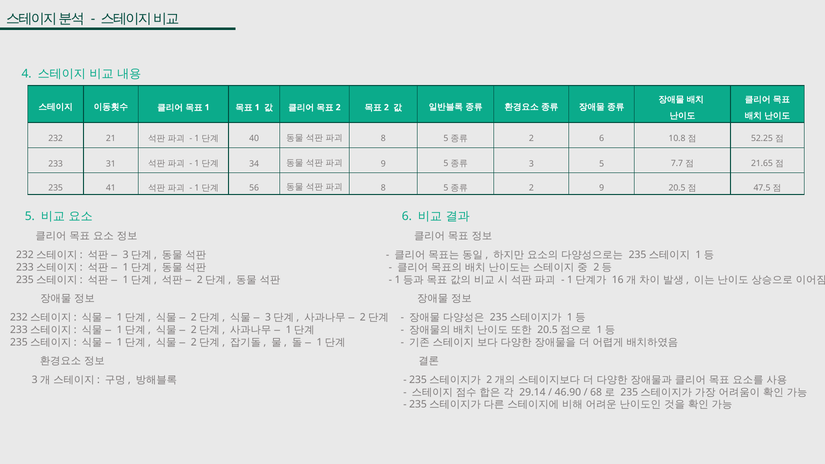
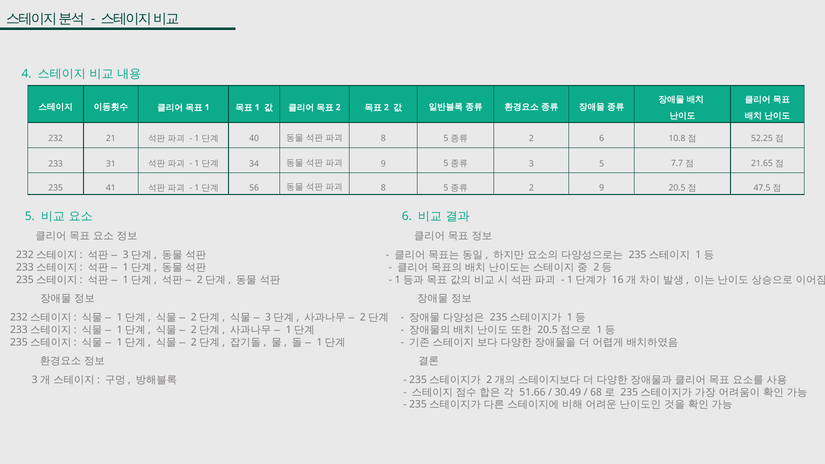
29.14: 29.14 -> 51.66
46.90: 46.90 -> 30.49
